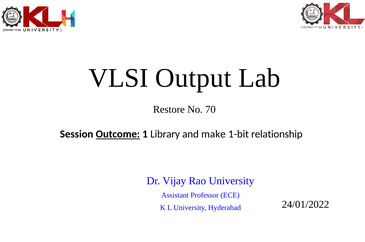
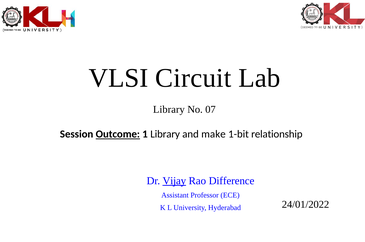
Output: Output -> Circuit
Restore at (169, 110): Restore -> Library
70: 70 -> 07
Vijay underline: none -> present
Rao University: University -> Difference
